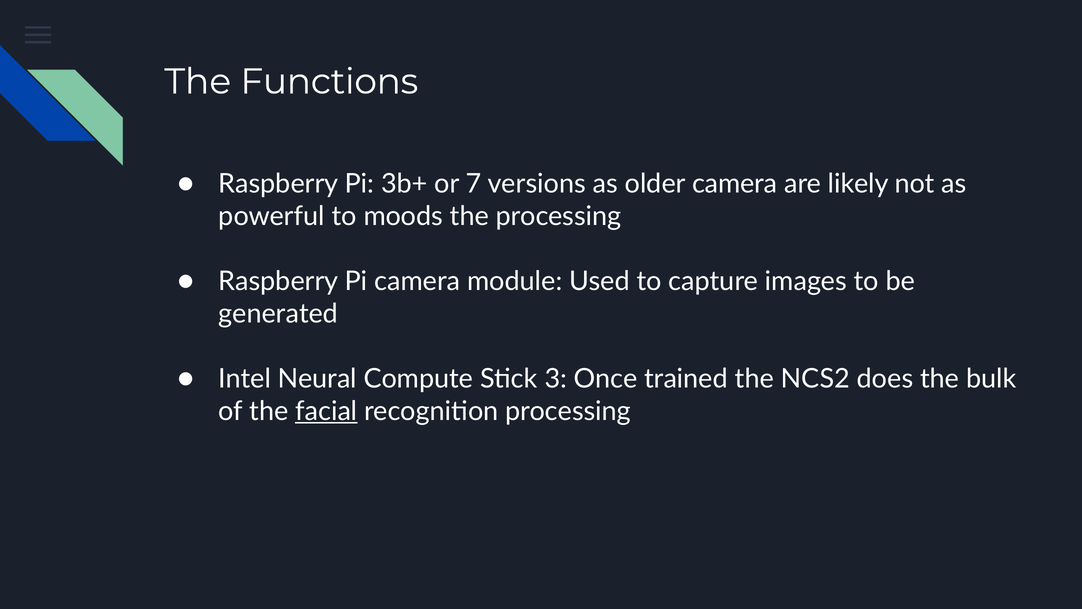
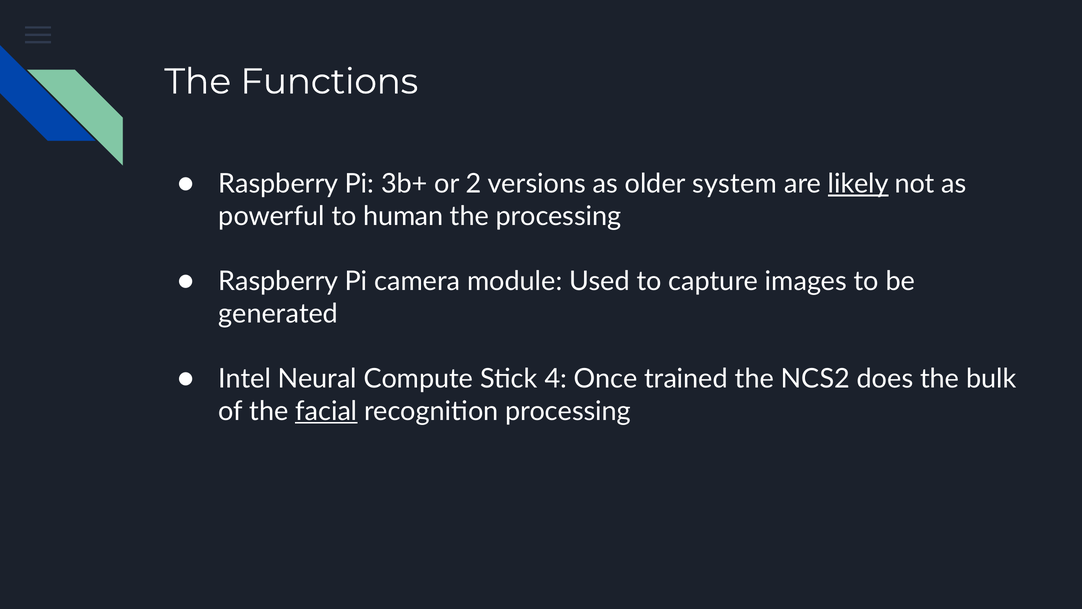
7: 7 -> 2
older camera: camera -> system
likely underline: none -> present
moods: moods -> human
3: 3 -> 4
